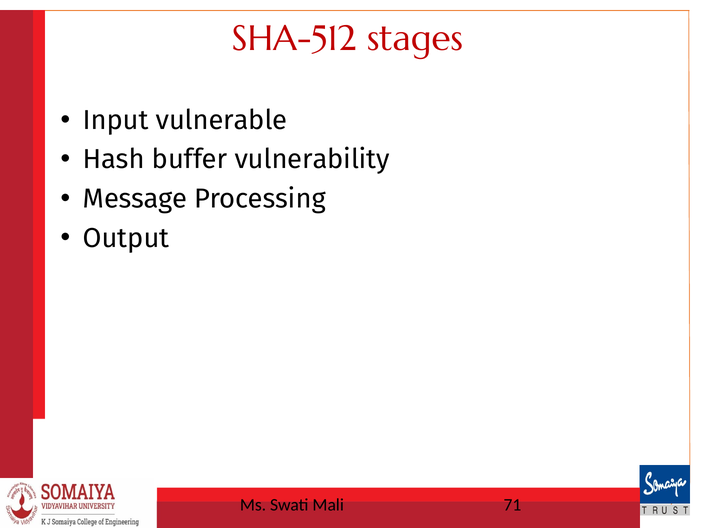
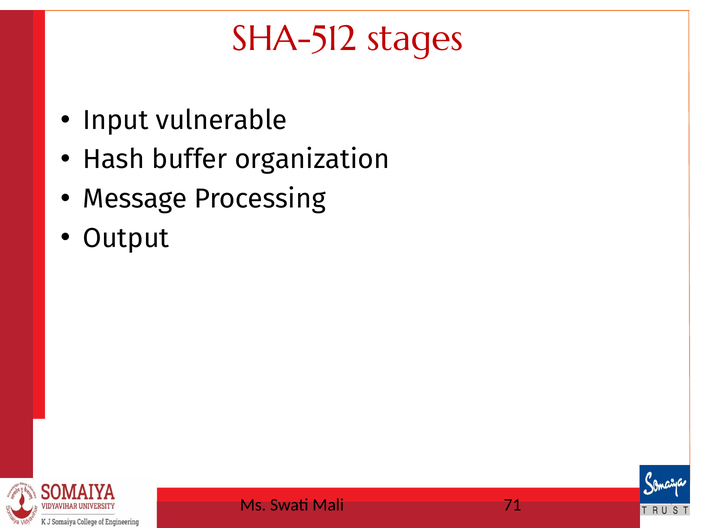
vulnerability: vulnerability -> organization
